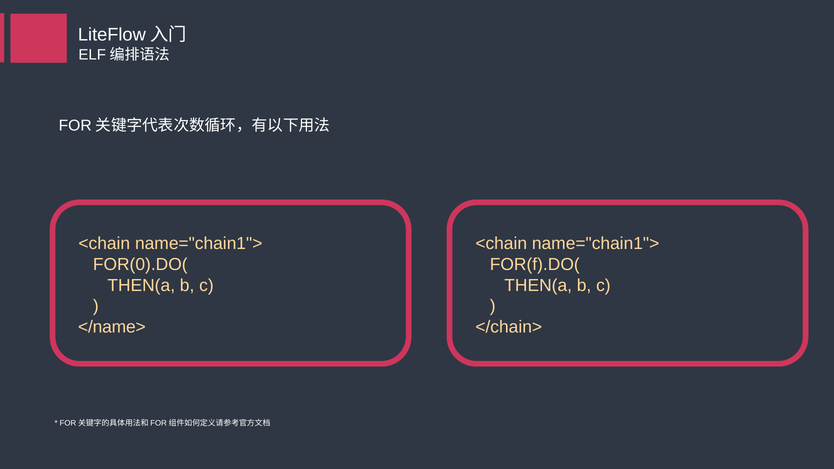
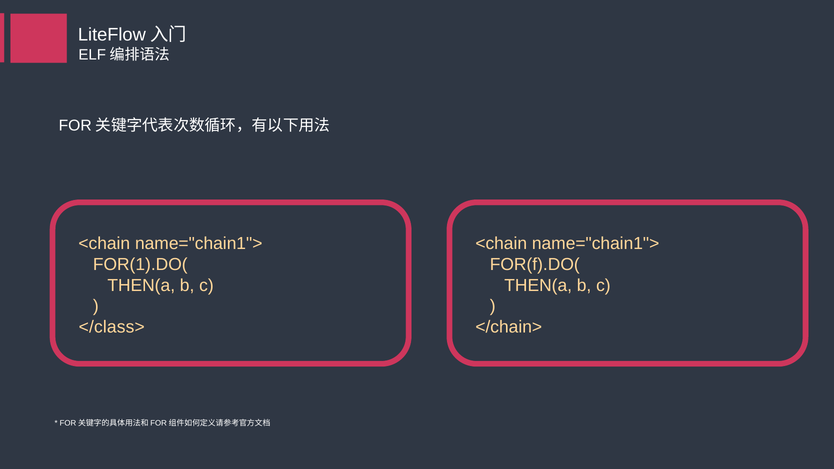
FOR(0).DO(: FOR(0).DO( -> FOR(1).DO(
</name>: </name> -> </class>
